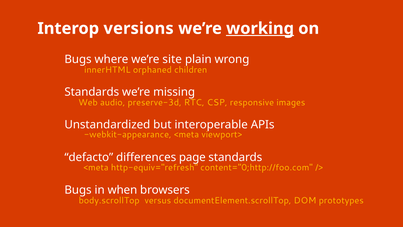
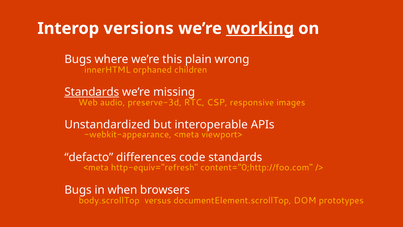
site: site -> this
Standards at (92, 92) underline: none -> present
page: page -> code
